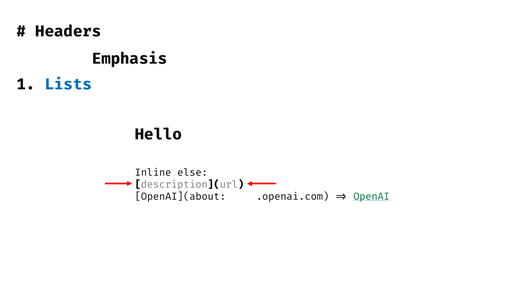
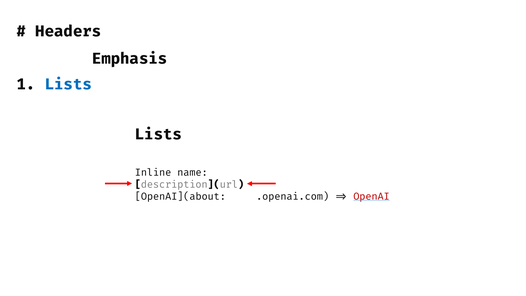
Hello at (158, 134): Hello -> Lists
else: else -> name
OpenAI colour: green -> red
